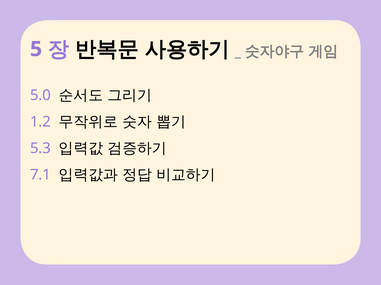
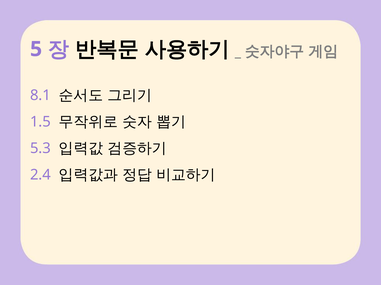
5.0: 5.0 -> 8.1
1.2: 1.2 -> 1.5
7.1: 7.1 -> 2.4
